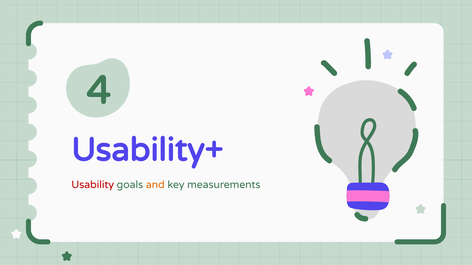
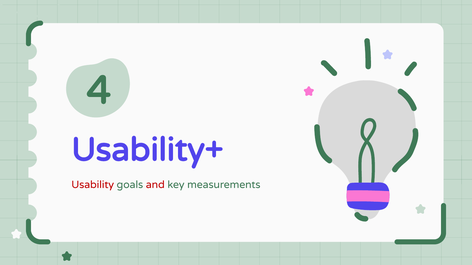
and colour: orange -> red
